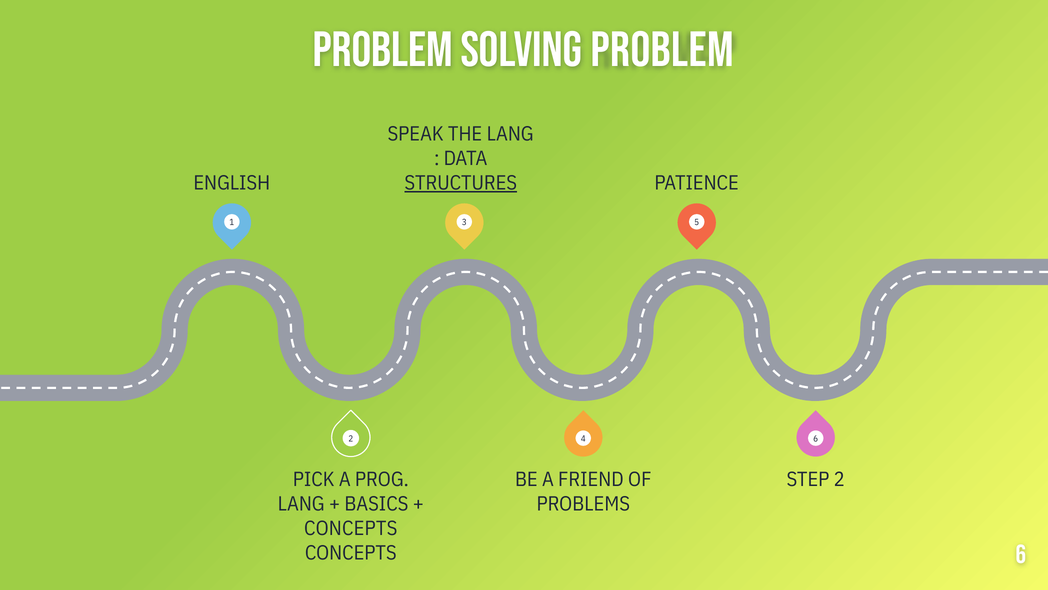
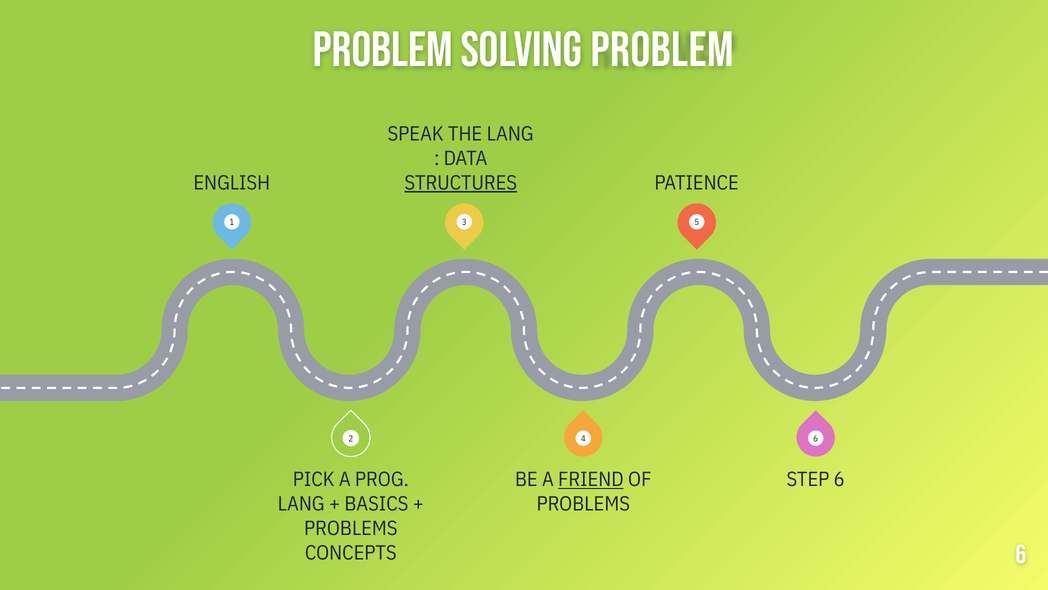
FRIEND underline: none -> present
STEP 2: 2 -> 6
CONCEPTS at (351, 528): CONCEPTS -> PROBLEMS
